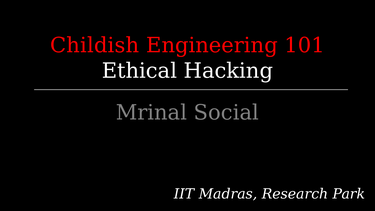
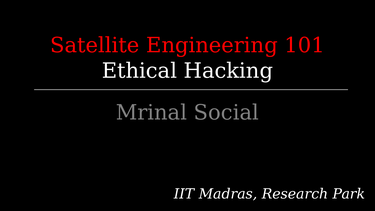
Childish: Childish -> Satellite
